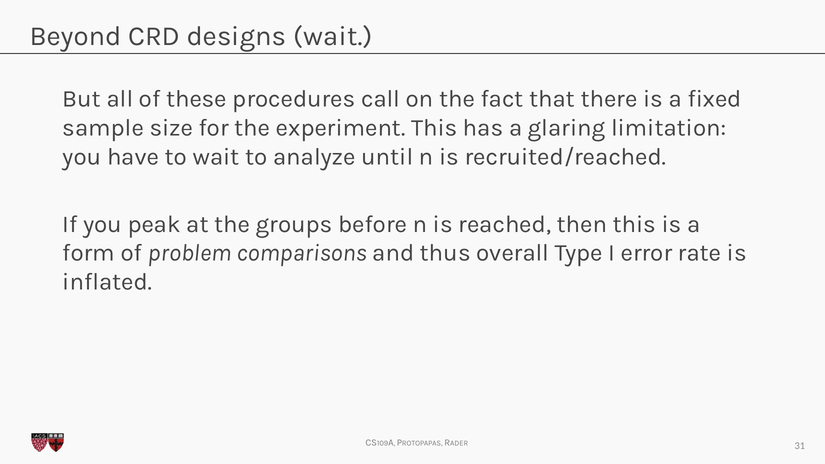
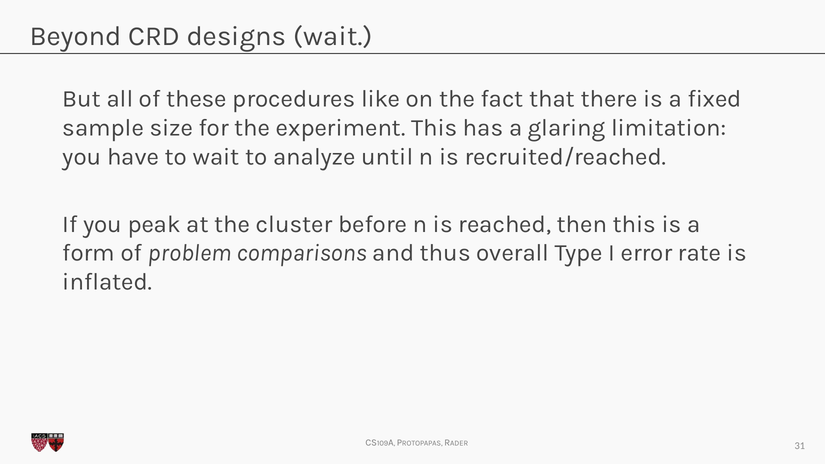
call: call -> like
groups: groups -> cluster
